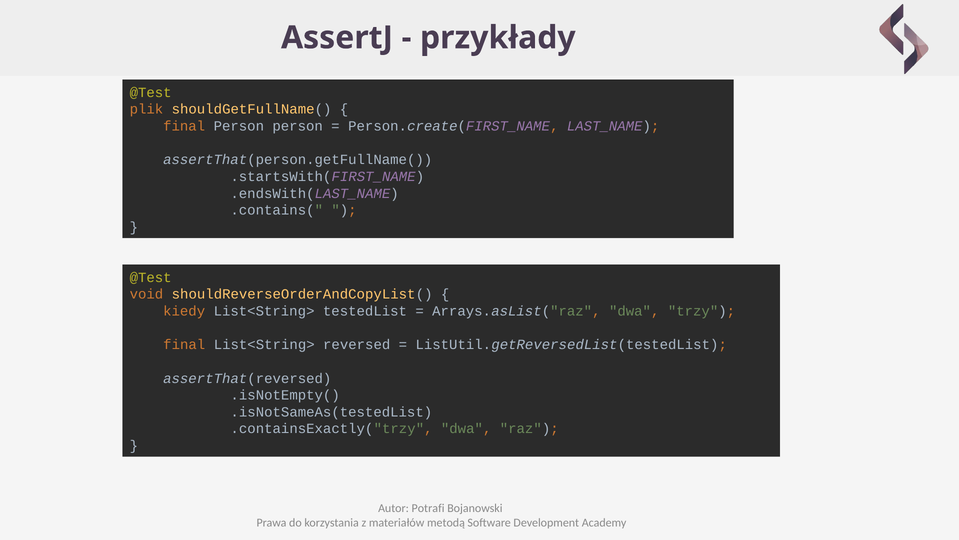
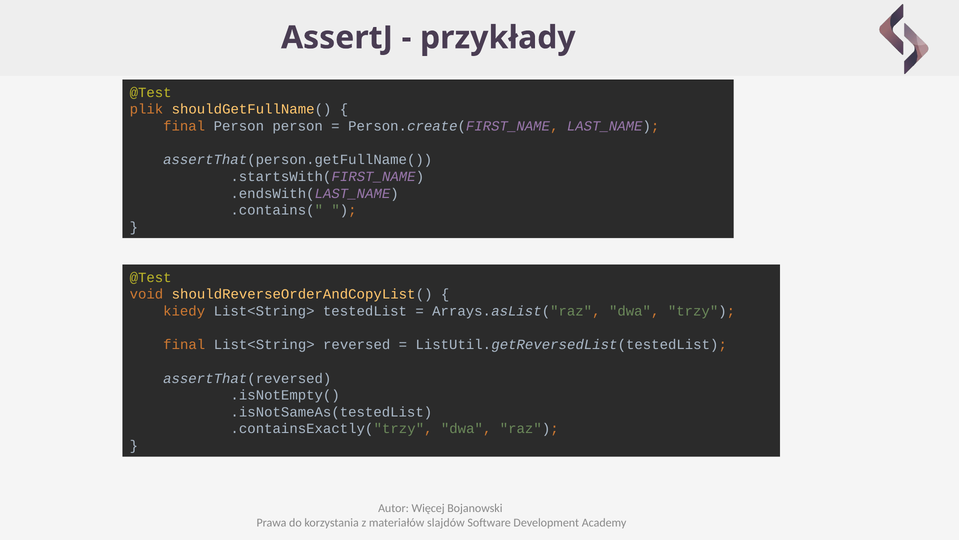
Potrafi: Potrafi -> Więcej
metodą: metodą -> slajdów
